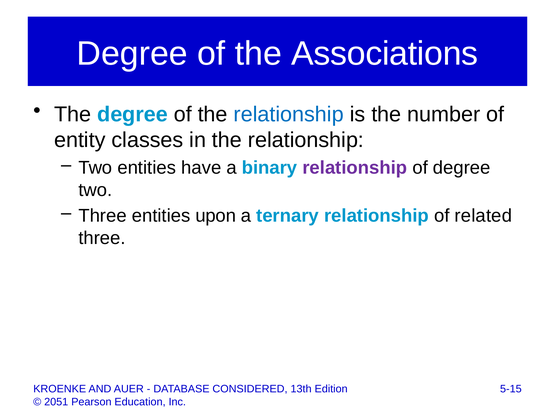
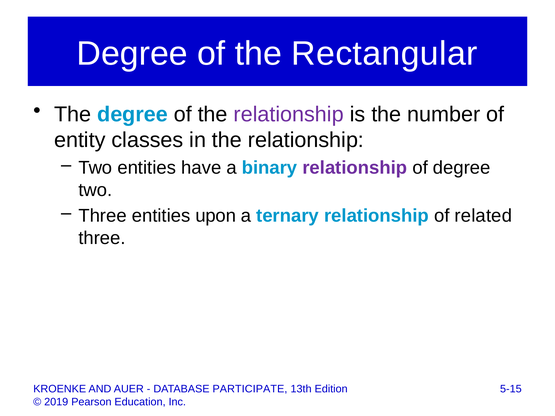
Associations: Associations -> Rectangular
relationship at (289, 114) colour: blue -> purple
CONSIDERED: CONSIDERED -> PARTICIPATE
2051: 2051 -> 2019
